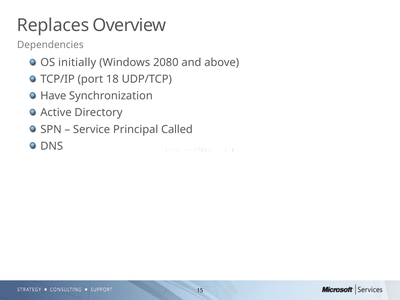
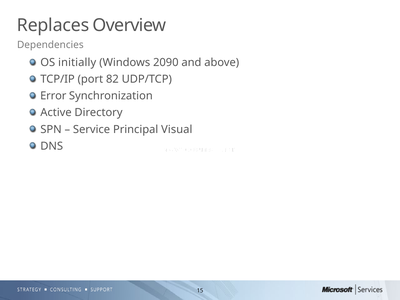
2080: 2080 -> 2090
18: 18 -> 82
Have: Have -> Error
Called: Called -> Visual
